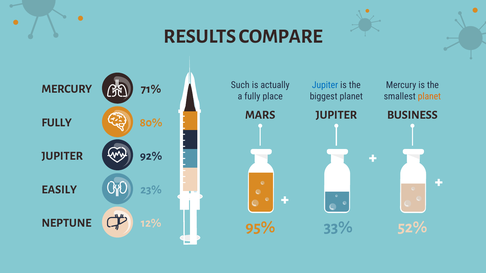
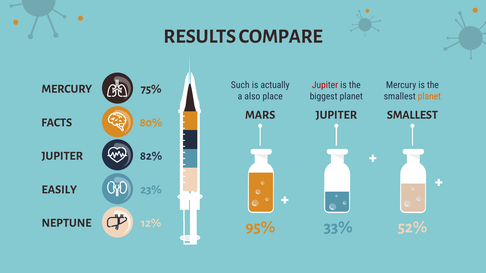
Jupiter at (325, 85) colour: blue -> red
71%: 71% -> 75%
a fully: fully -> also
BUSINESS at (412, 115): BUSINESS -> SMALLEST
FULLY at (57, 123): FULLY -> FACTS
92%: 92% -> 82%
